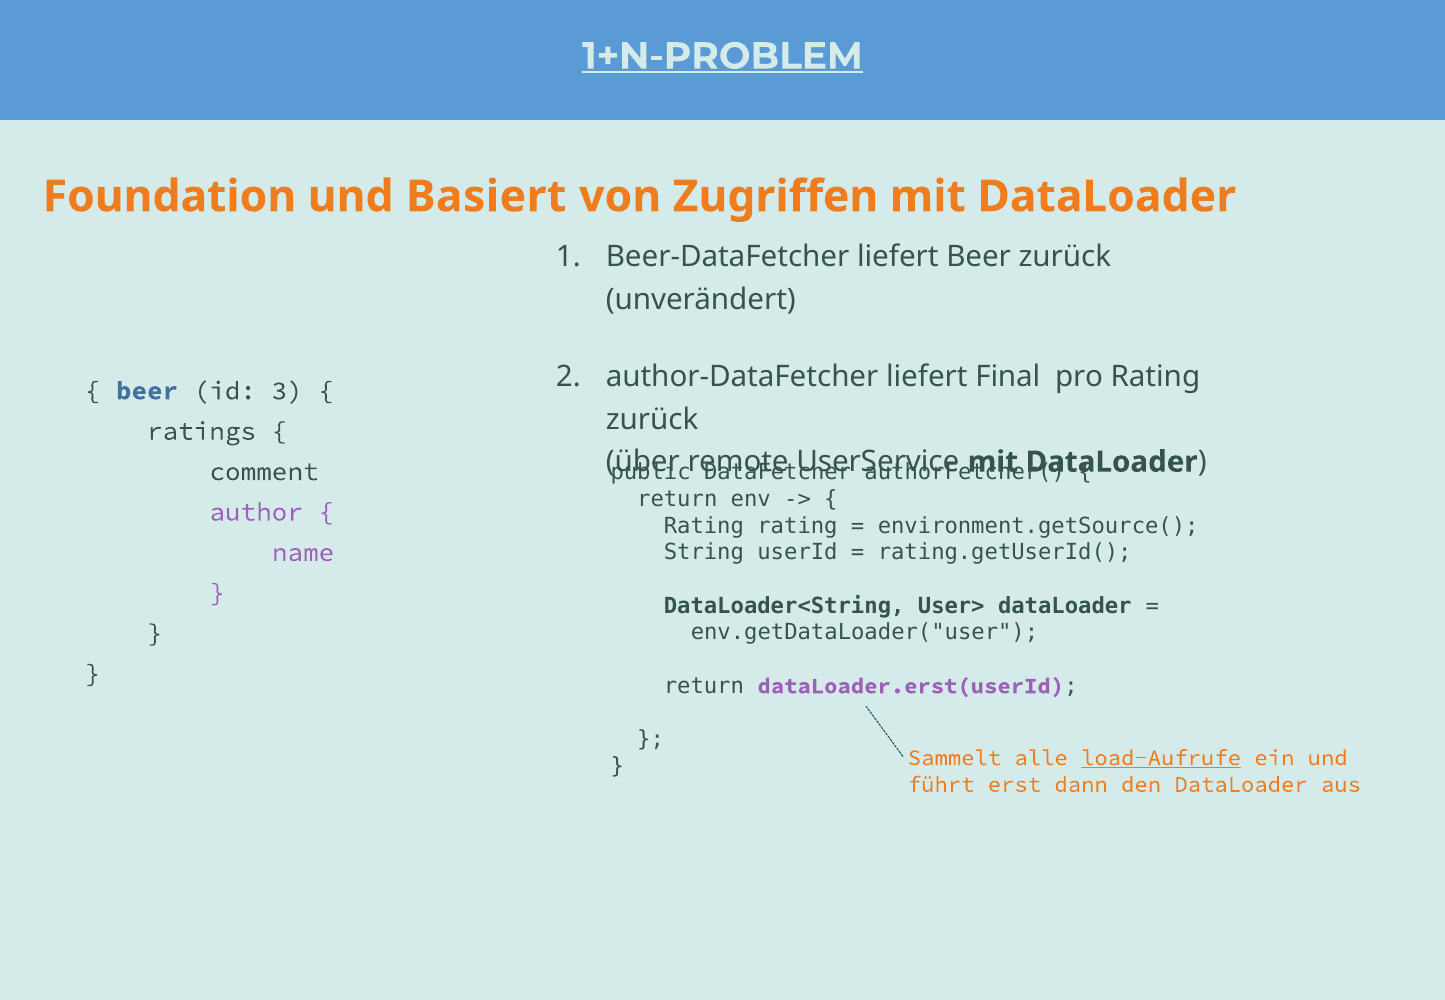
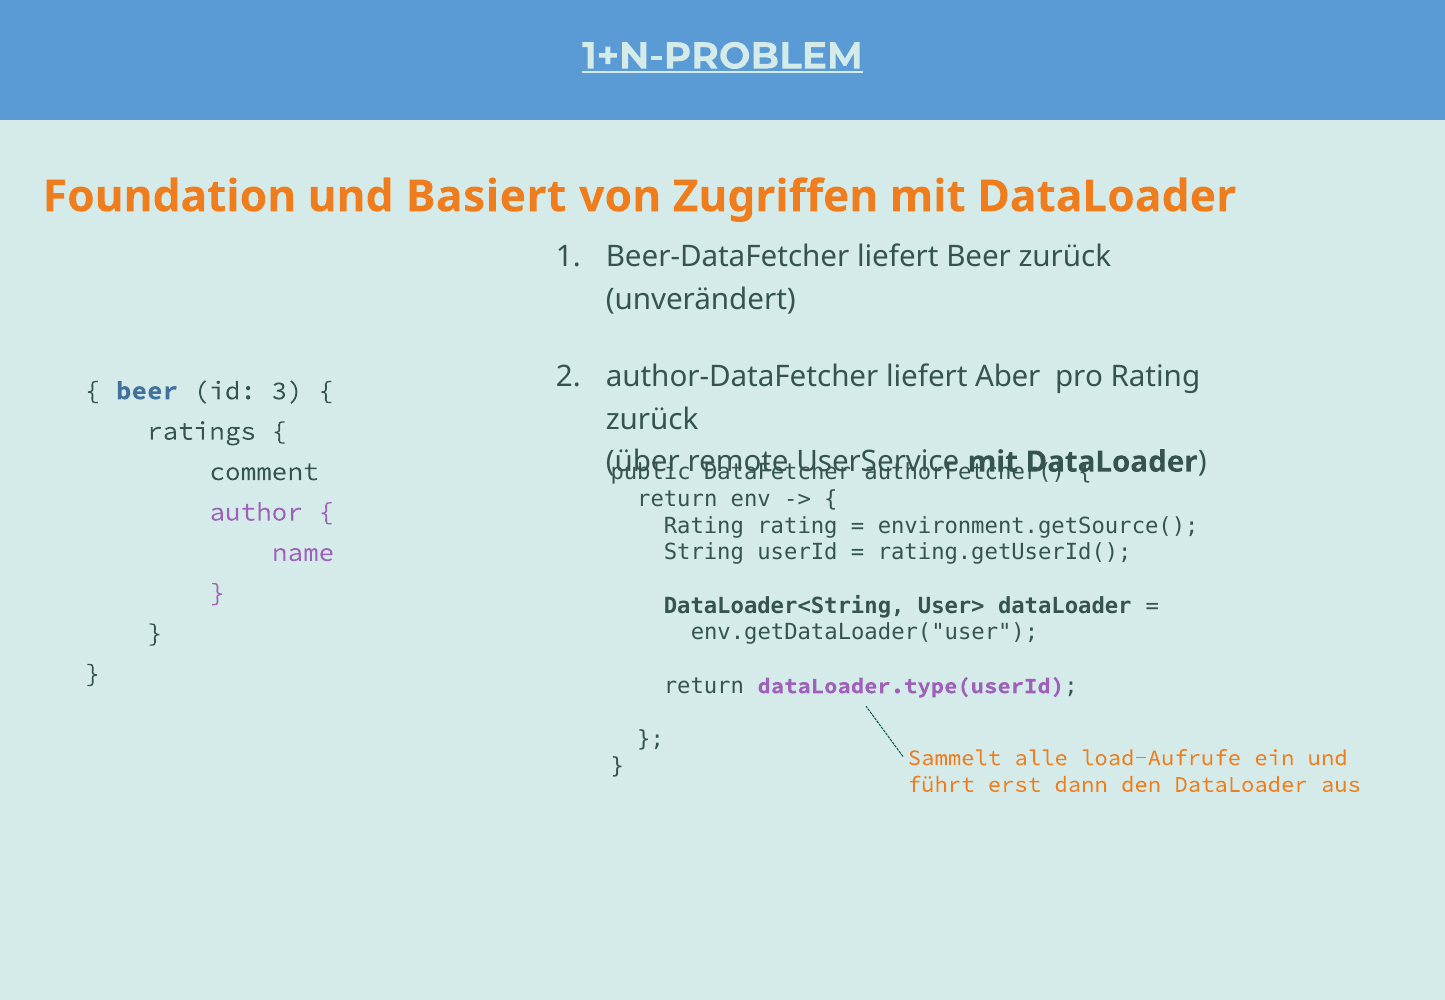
Final: Final -> Aber
dataLoader.erst(userId: dataLoader.erst(userId -> dataLoader.type(userId
load-Aufrufe underline: present -> none
